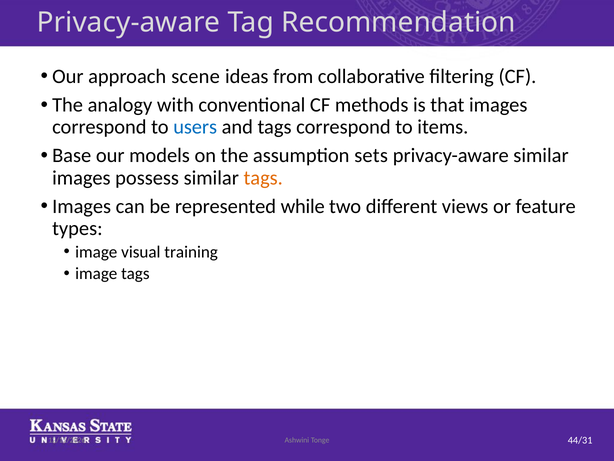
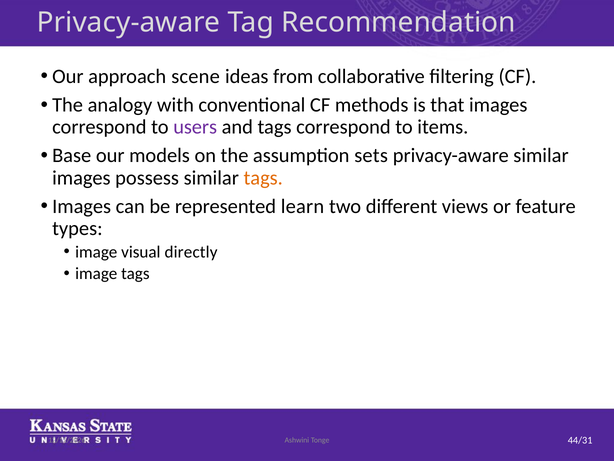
users colour: blue -> purple
while: while -> learn
training: training -> directly
